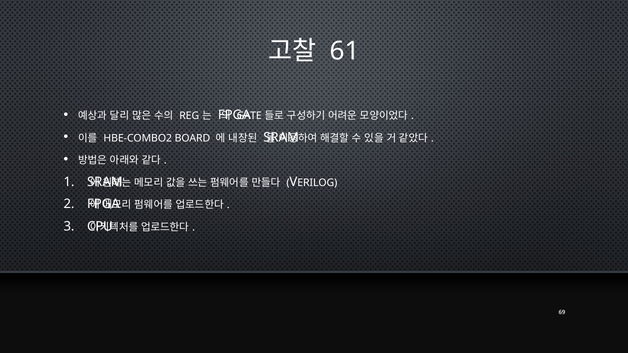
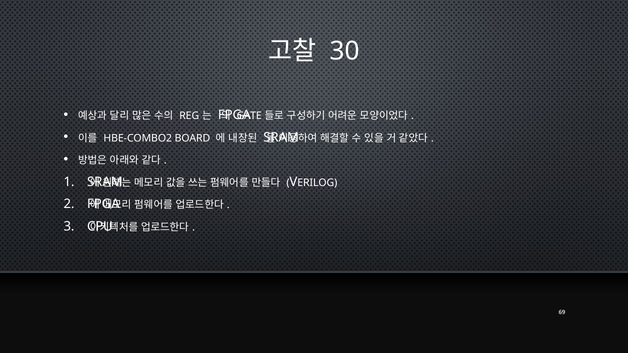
61: 61 -> 30
